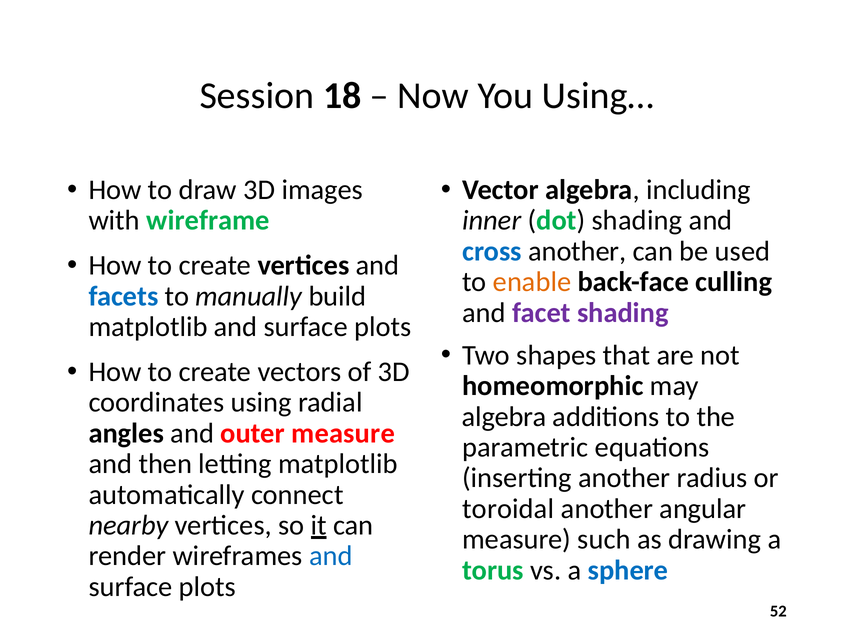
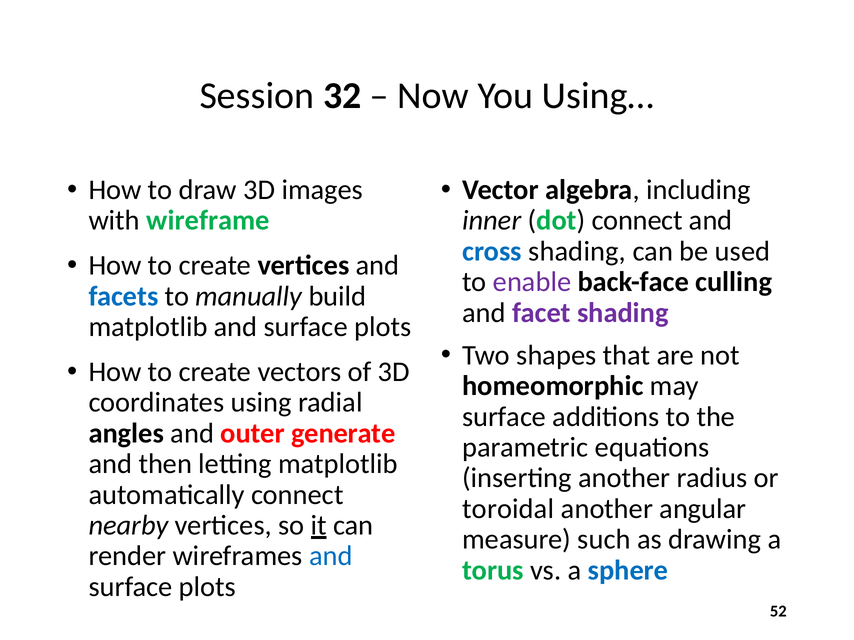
18: 18 -> 32
dot shading: shading -> connect
cross another: another -> shading
enable colour: orange -> purple
algebra at (504, 417): algebra -> surface
outer measure: measure -> generate
